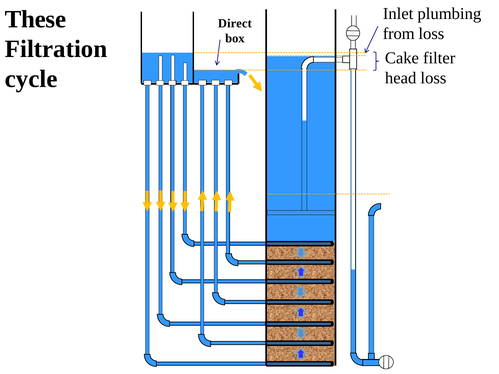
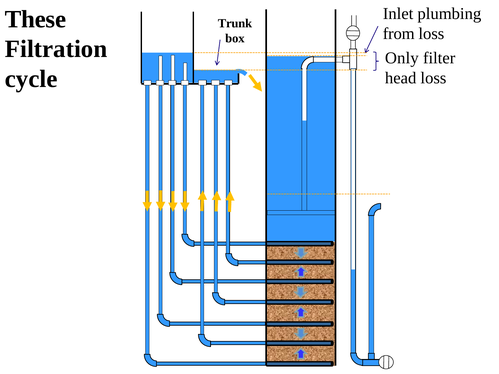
Direct: Direct -> Trunk
Cake: Cake -> Only
